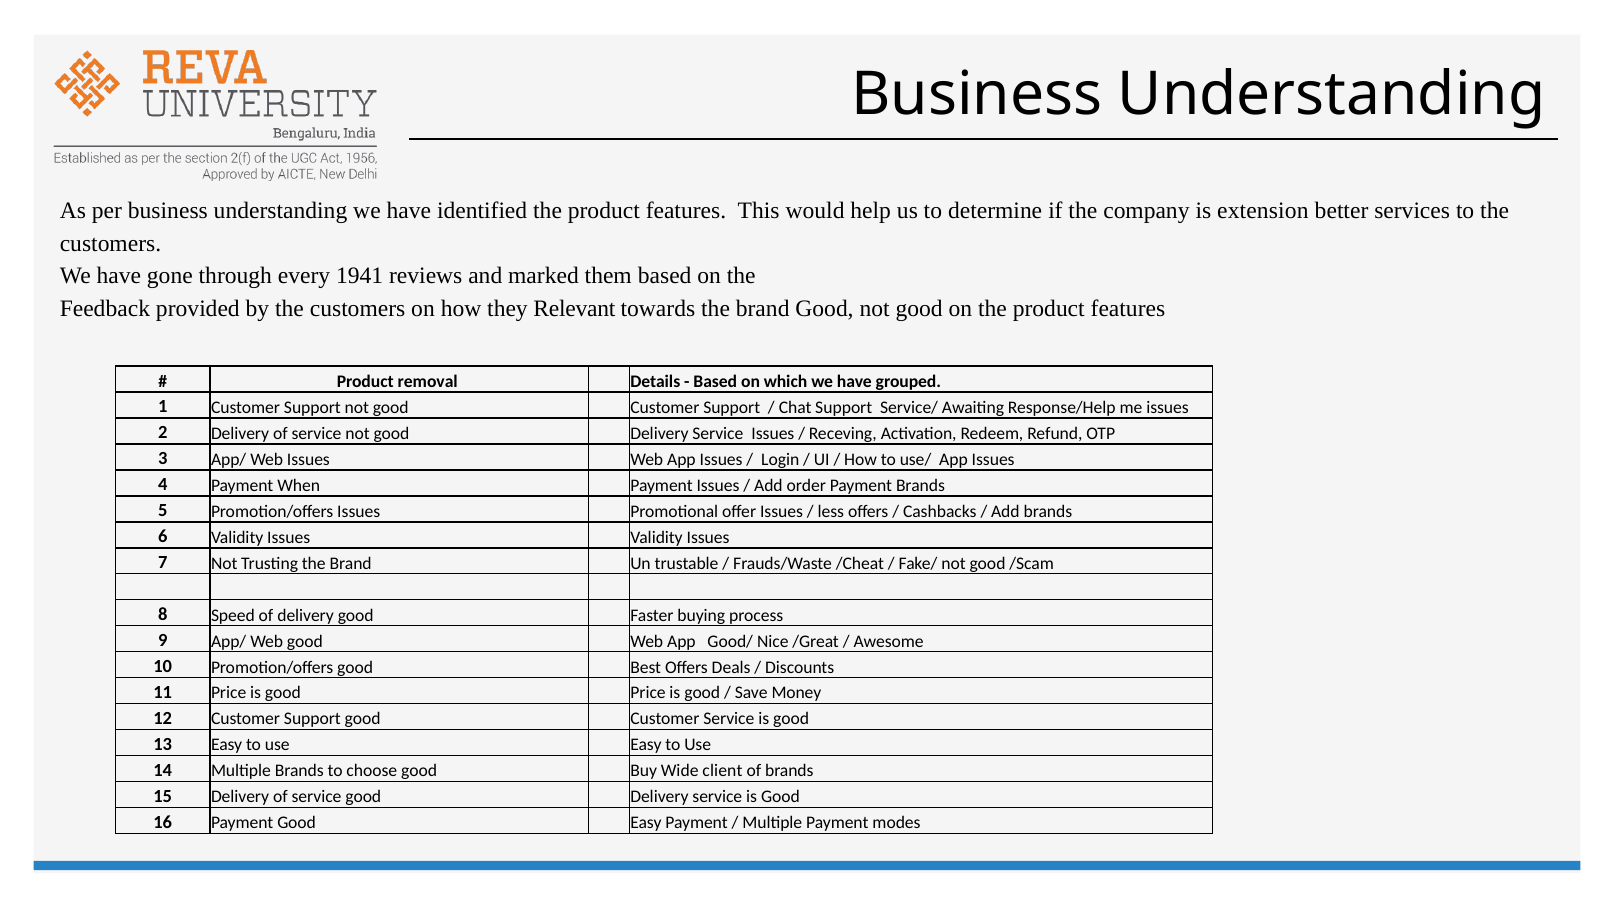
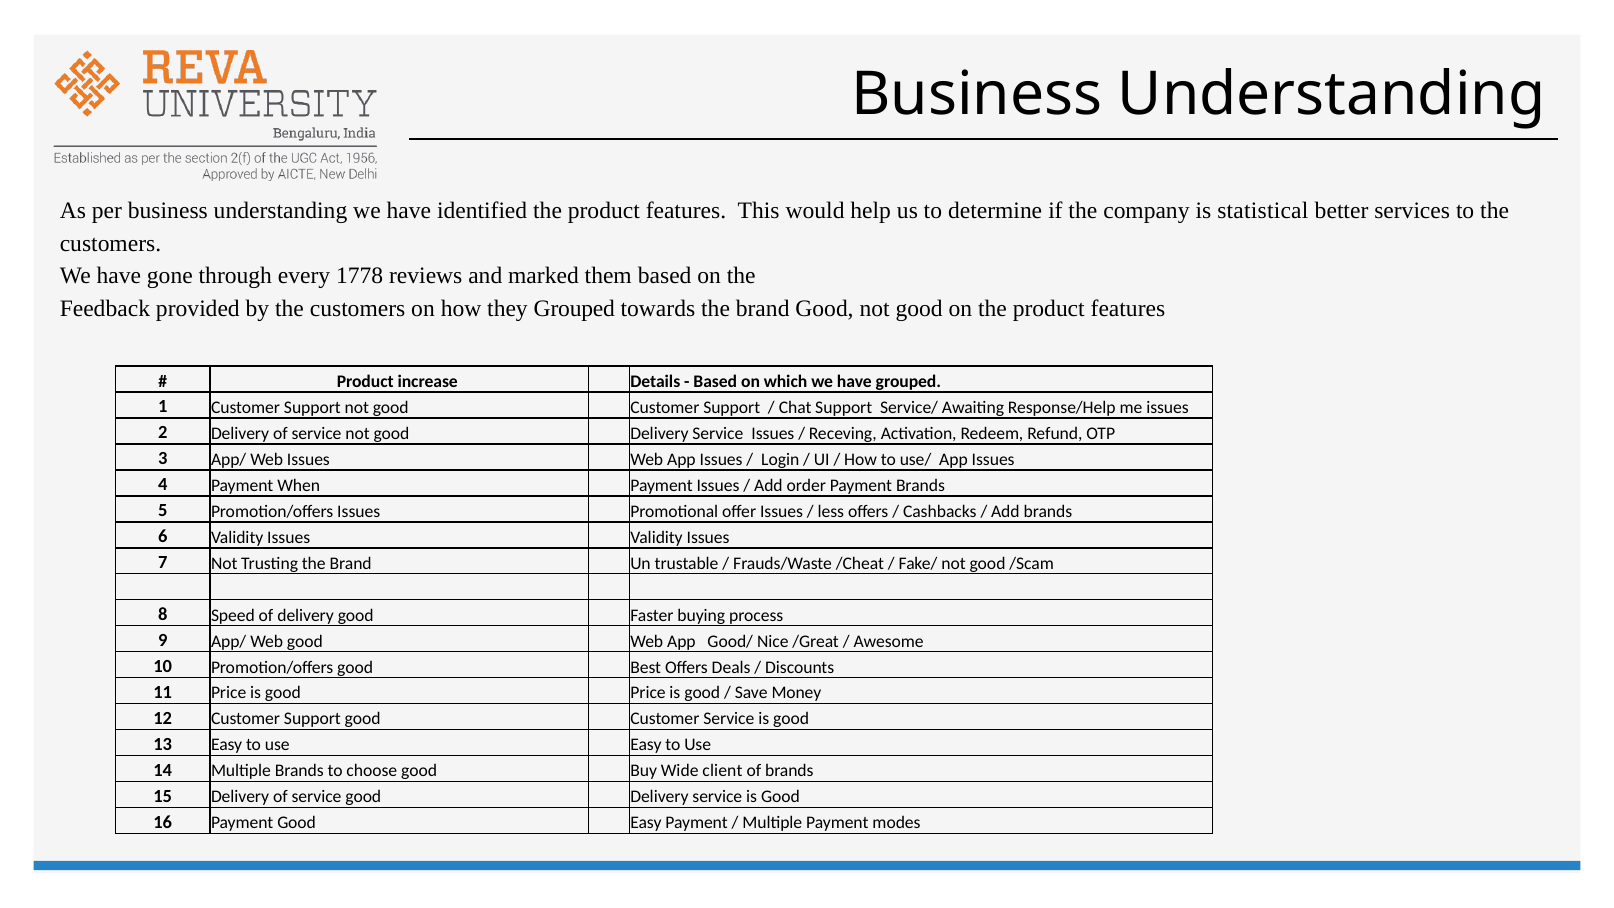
extension: extension -> statistical
1941: 1941 -> 1778
they Relevant: Relevant -> Grouped
removal: removal -> increase
